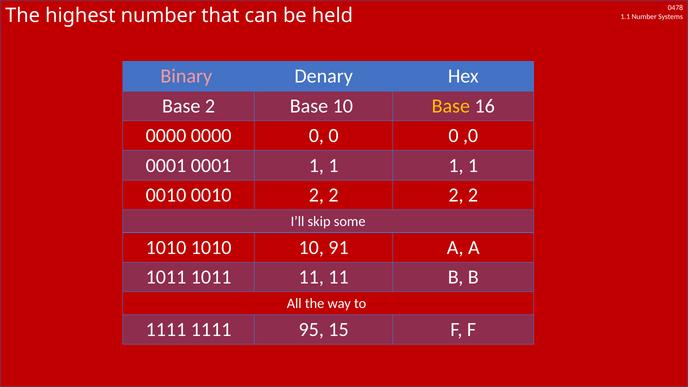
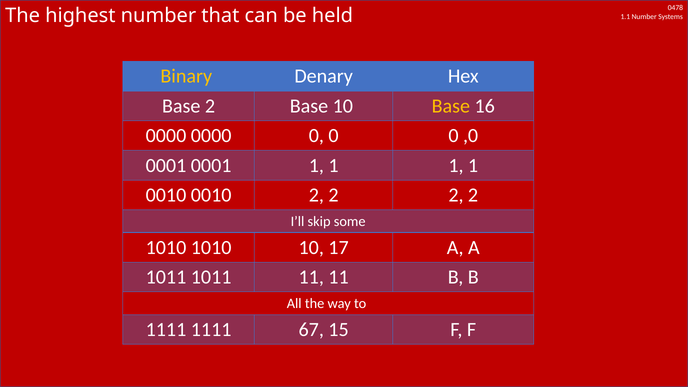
Binary colour: pink -> yellow
91: 91 -> 17
95: 95 -> 67
